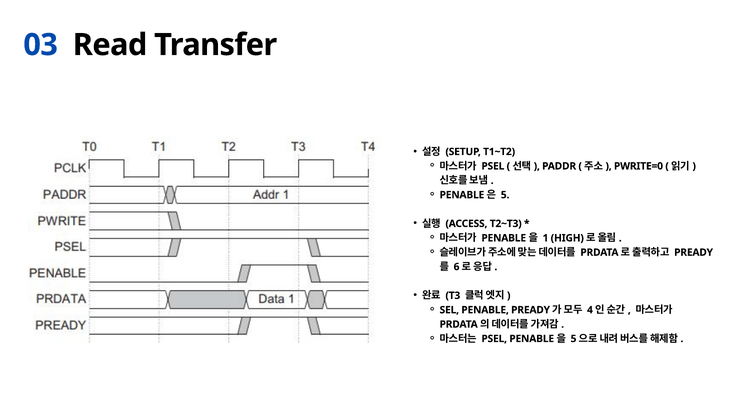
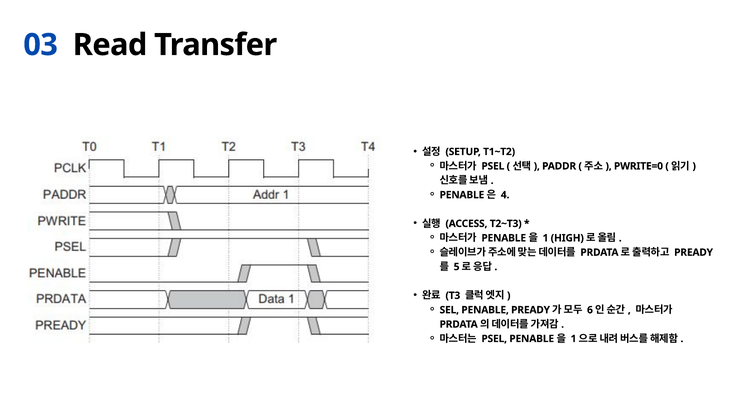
5 at (505, 195): 5 -> 4
6: 6 -> 5
4: 4 -> 6
5 at (574, 338): 5 -> 1
